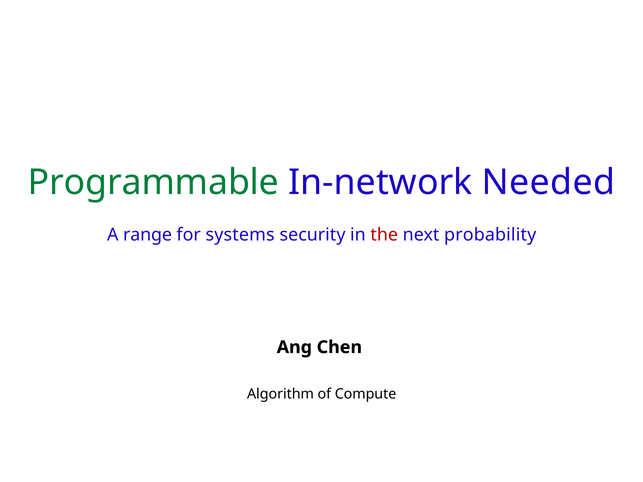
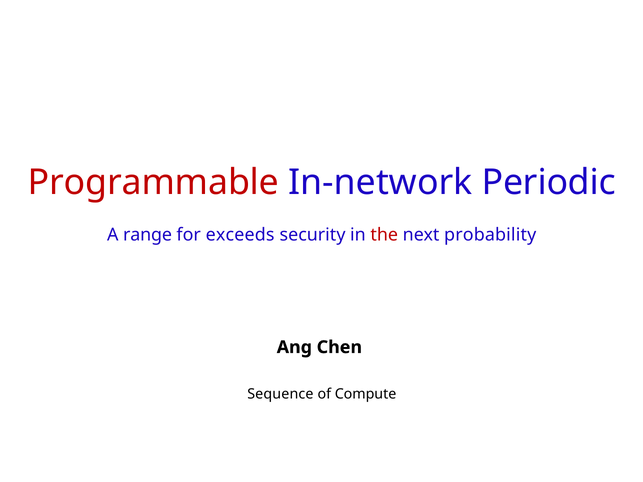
Programmable colour: green -> red
Needed: Needed -> Periodic
systems: systems -> exceeds
Algorithm: Algorithm -> Sequence
